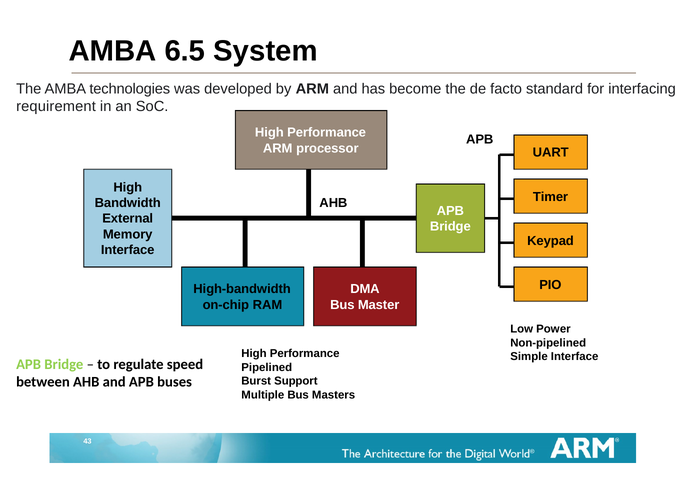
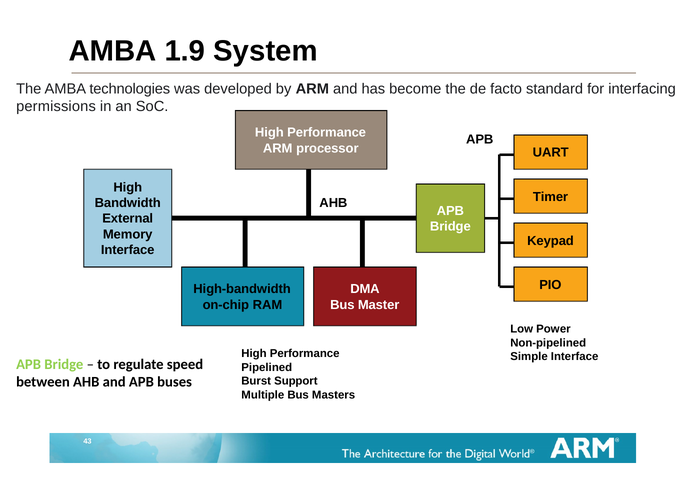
6.5: 6.5 -> 1.9
requirement: requirement -> permissions
